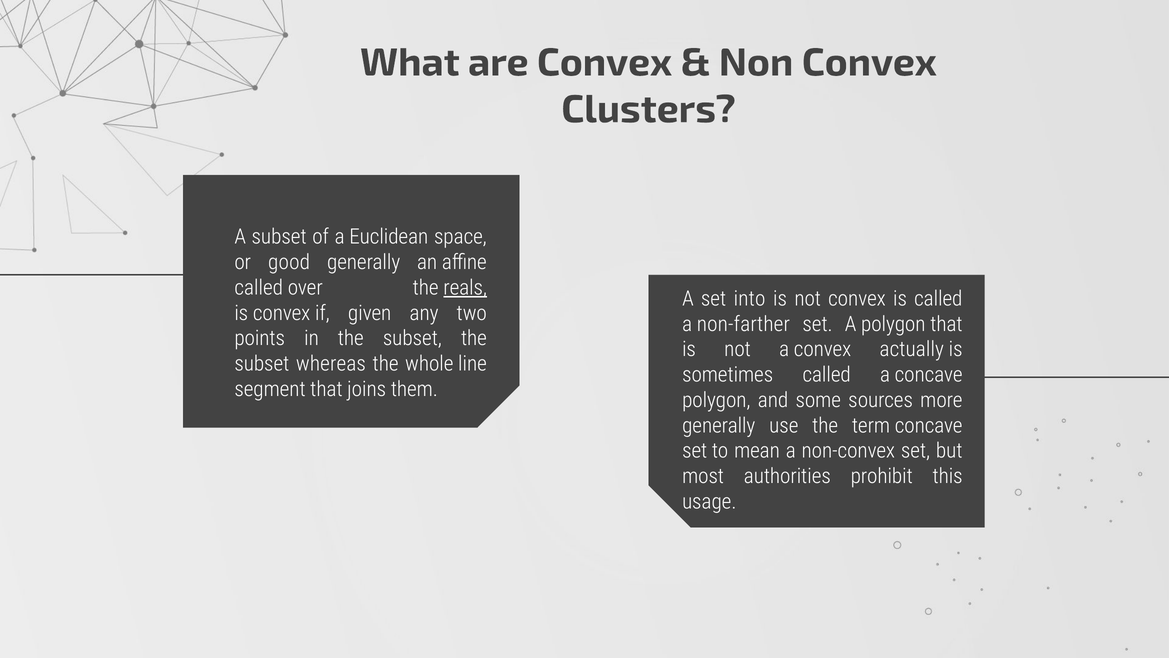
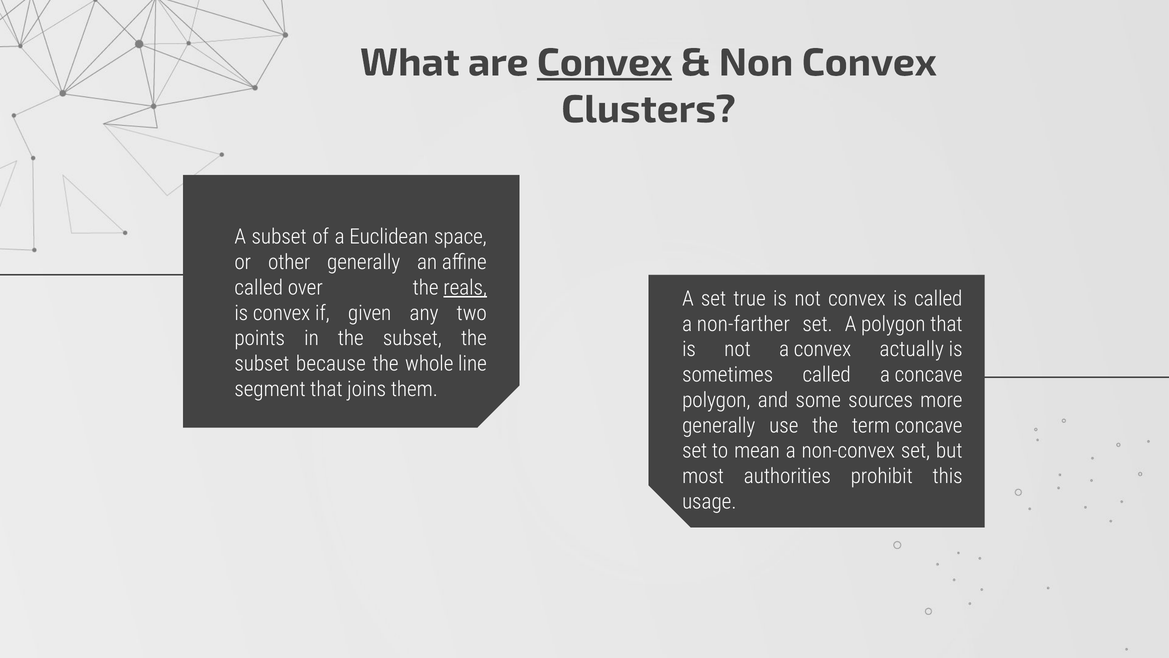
Convex at (605, 63) underline: none -> present
good: good -> other
into: into -> true
whereas: whereas -> because
